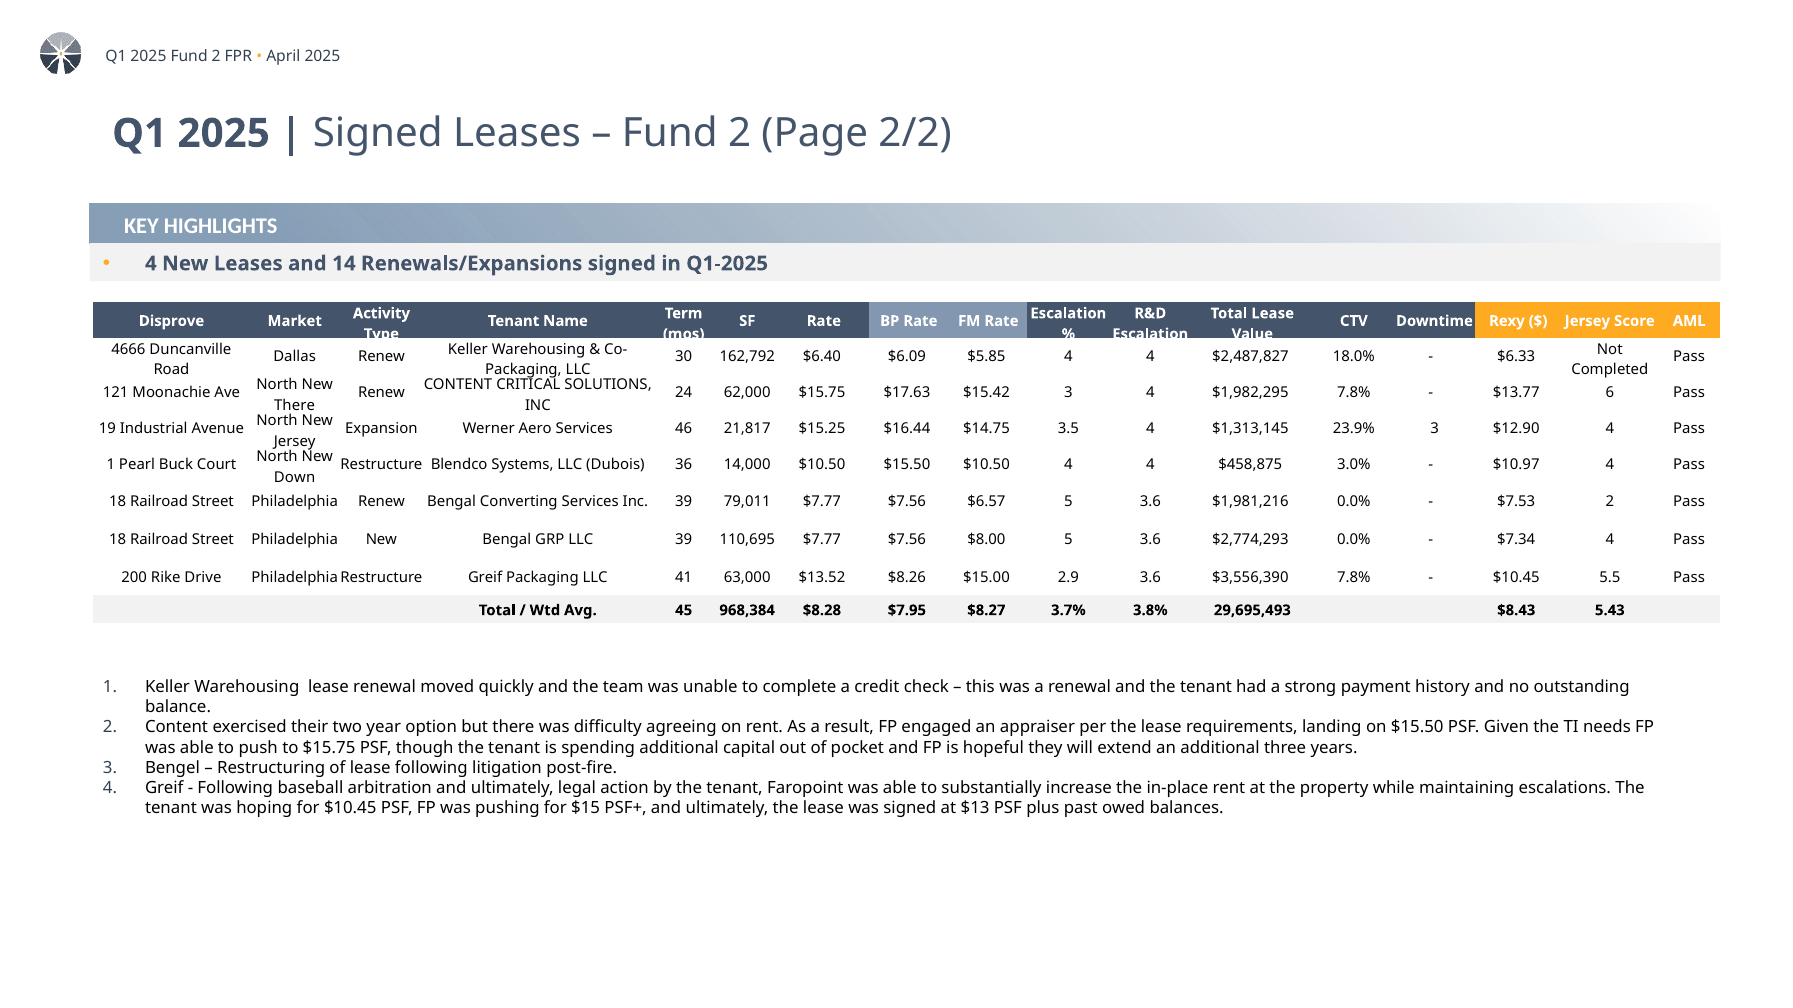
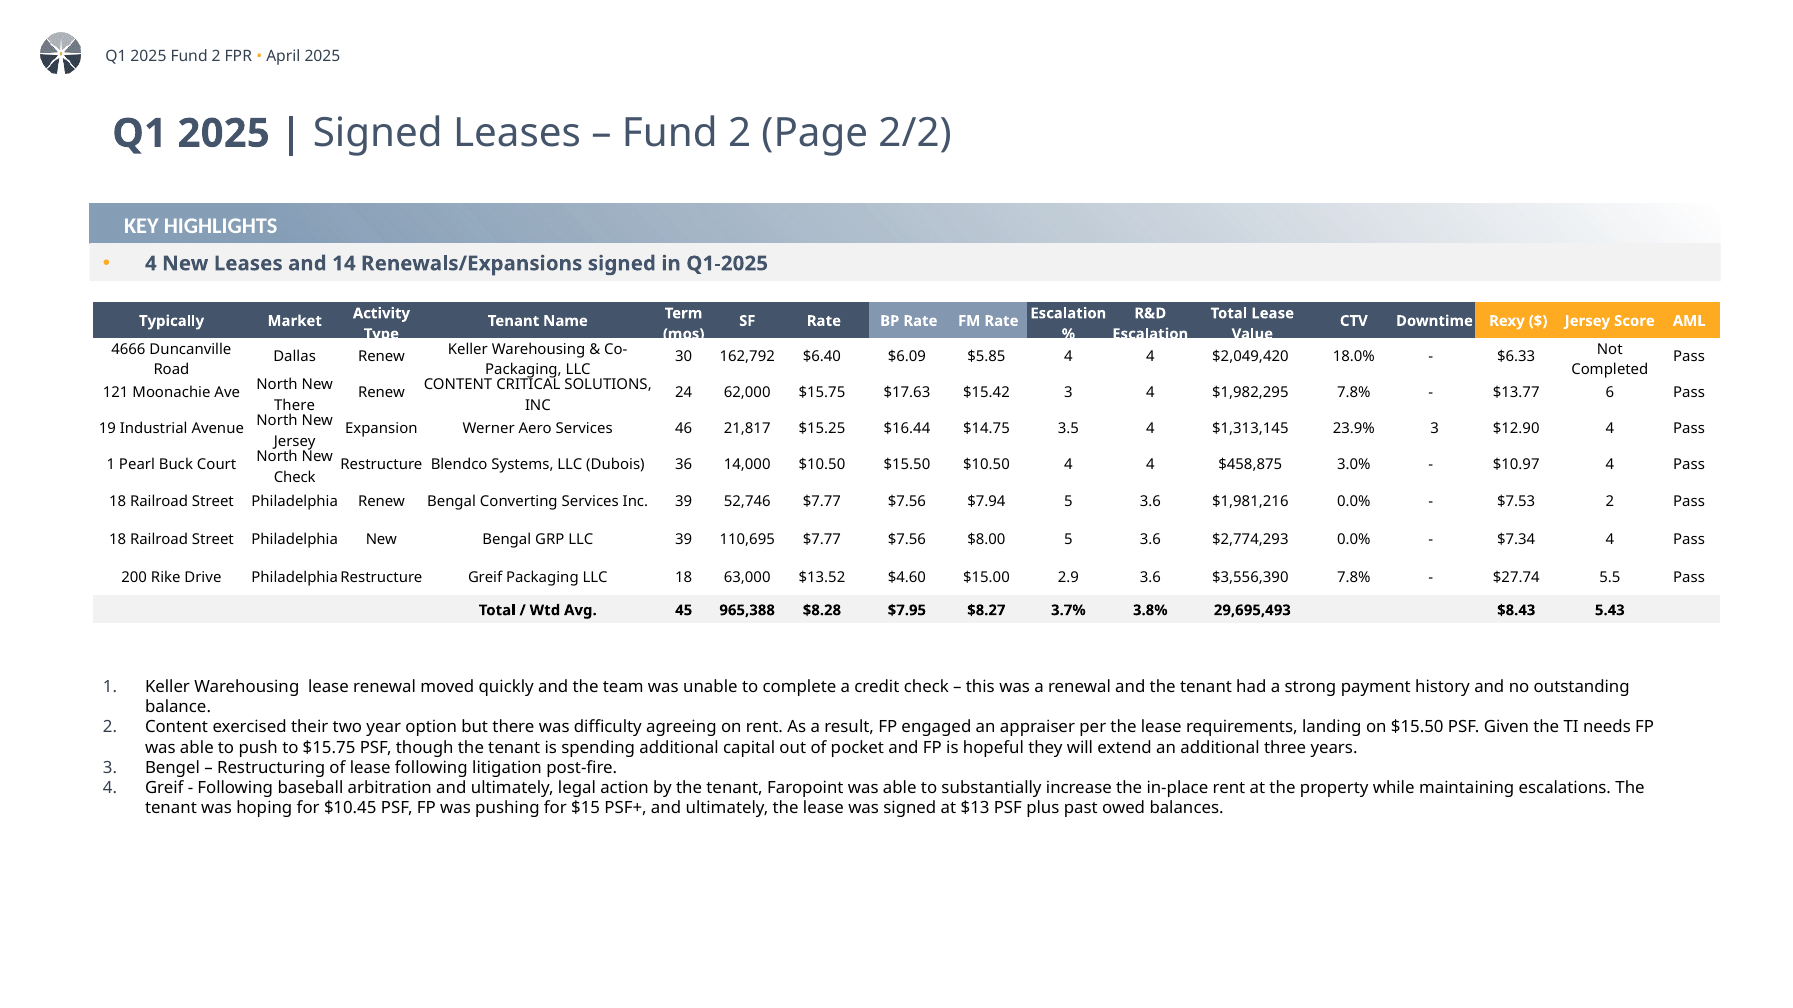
Disprove: Disprove -> Typically
$2,487,827: $2,487,827 -> $2,049,420
Down at (295, 478): Down -> Check
79,011: 79,011 -> 52,746
$6.57: $6.57 -> $7.94
LLC 41: 41 -> 18
$8.26: $8.26 -> $4.60
$10.45 at (1516, 577): $10.45 -> $27.74
968,384: 968,384 -> 965,388
